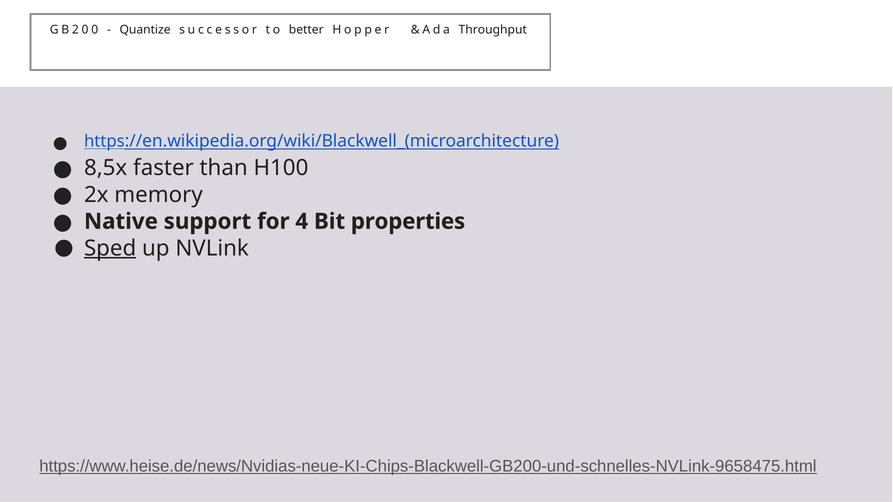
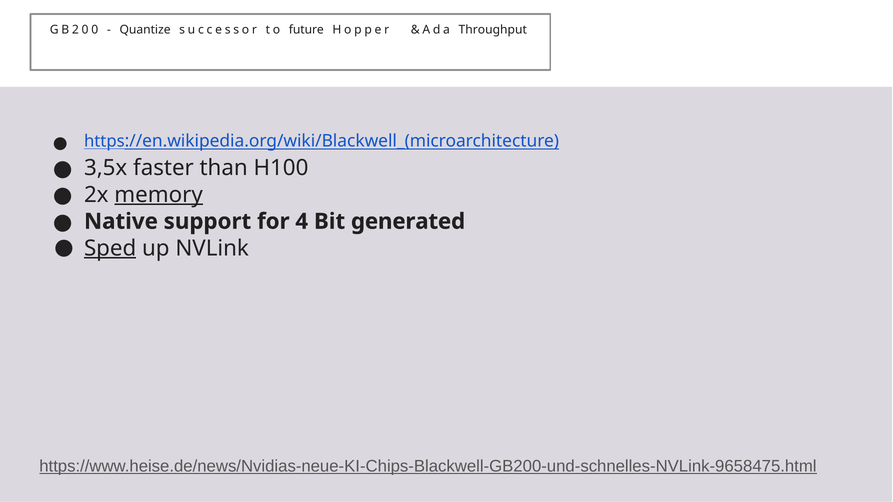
better: better -> future
8,5x: 8,5x -> 3,5x
memory underline: none -> present
properties: properties -> generated
